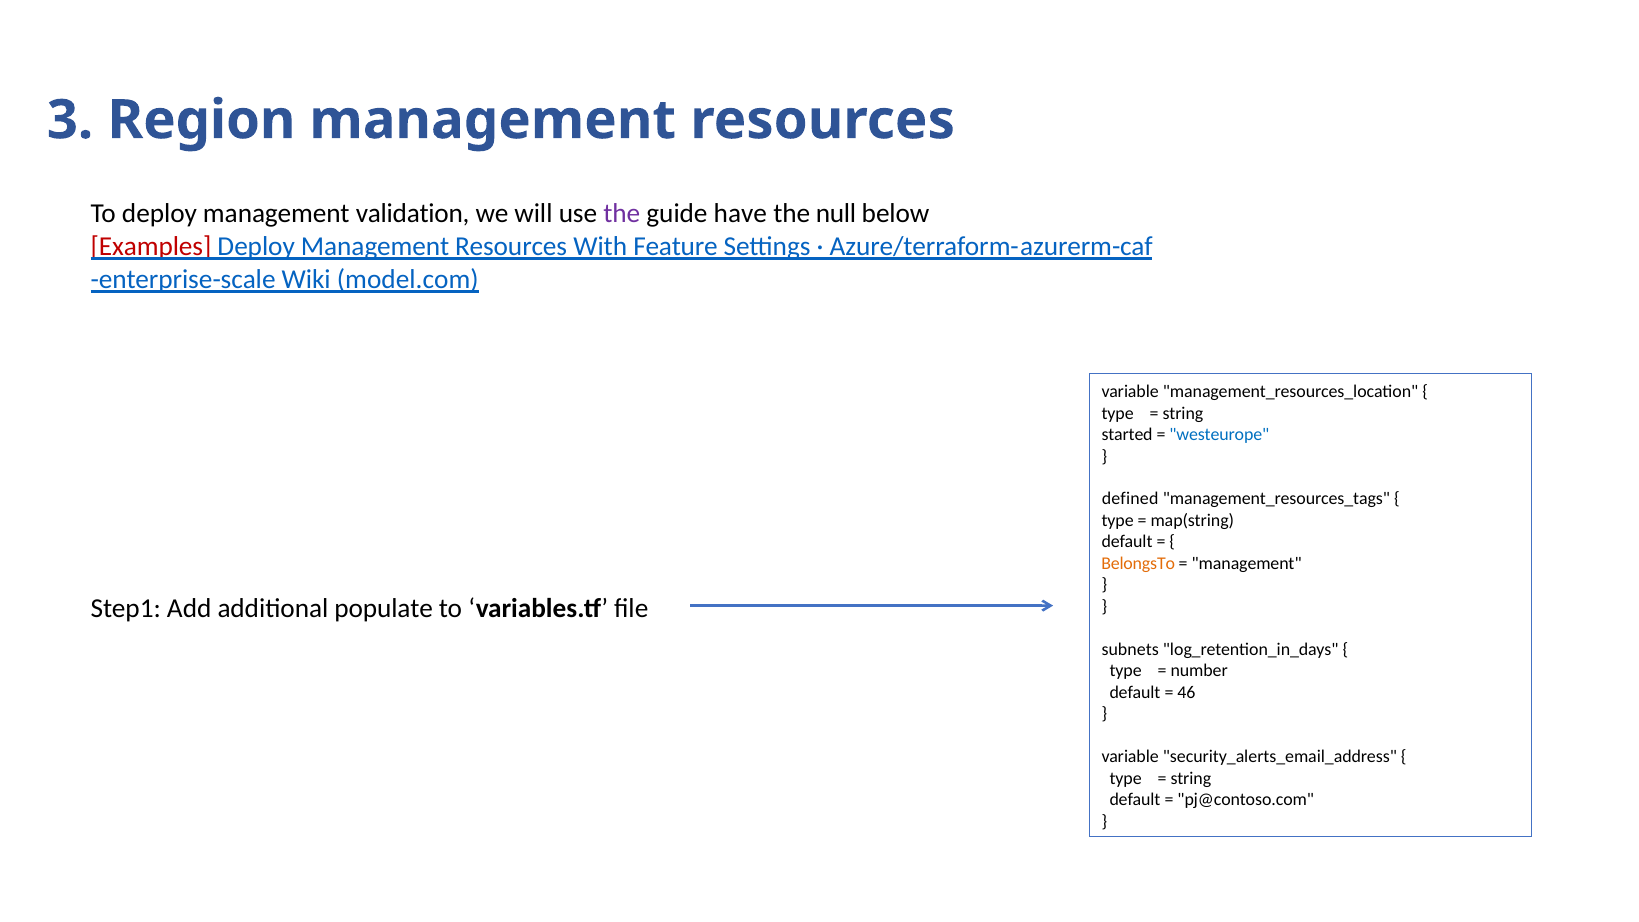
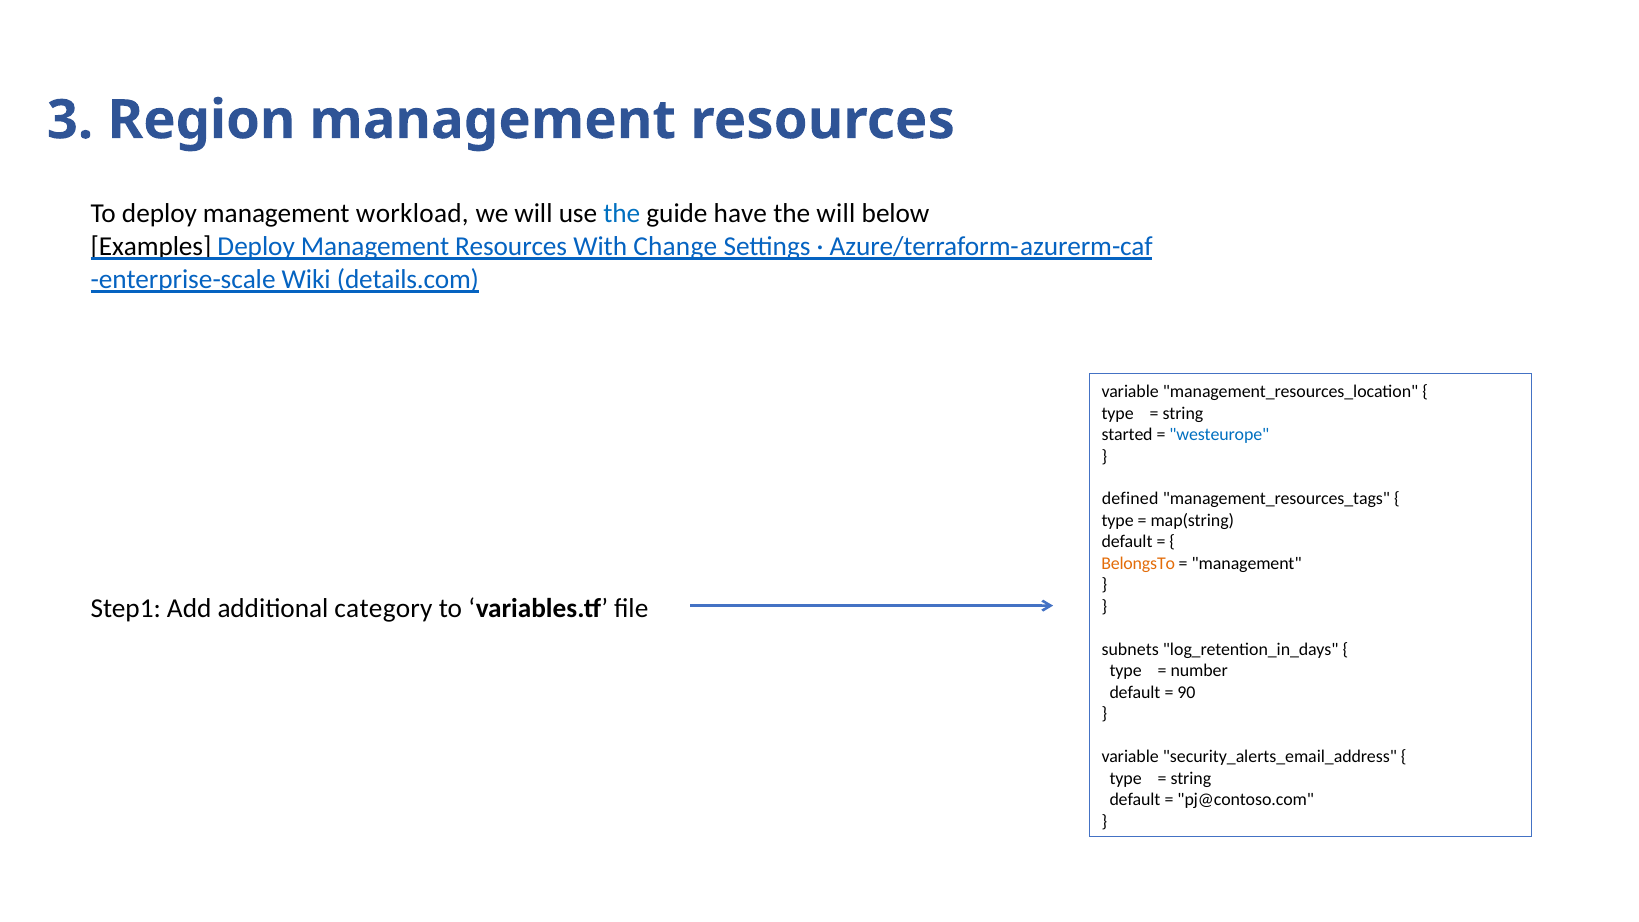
validation: validation -> workload
the at (622, 214) colour: purple -> blue
the null: null -> will
Examples colour: red -> black
Feature: Feature -> Change
model.com: model.com -> details.com
populate: populate -> category
46: 46 -> 90
